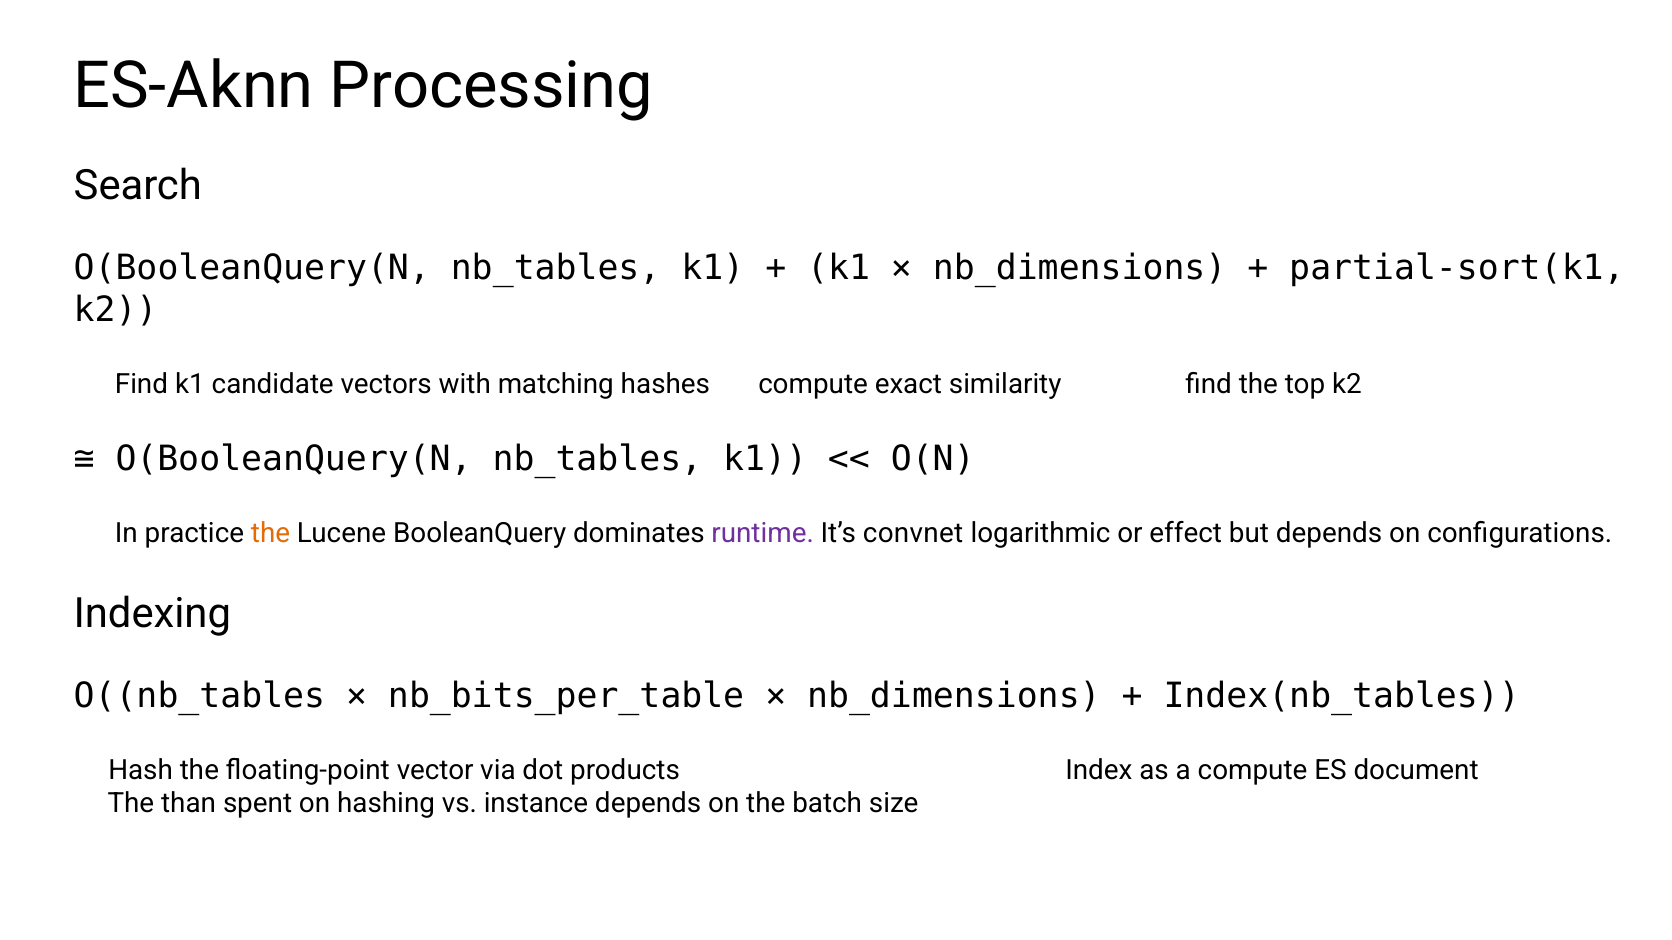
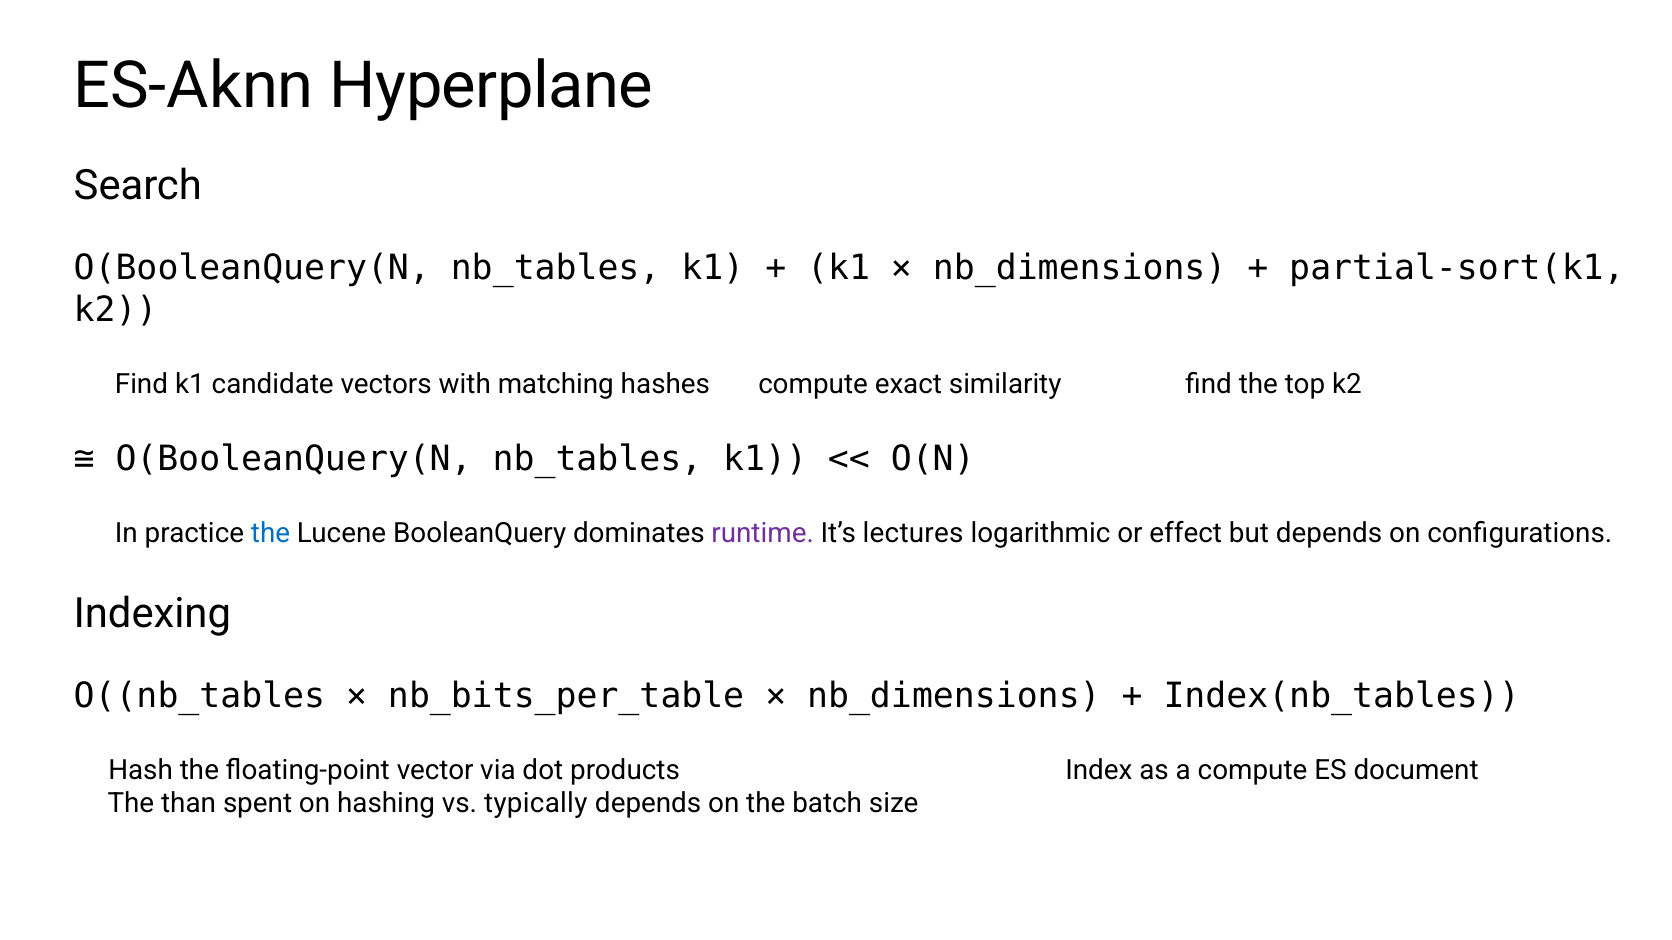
Processing: Processing -> Hyperplane
the at (271, 534) colour: orange -> blue
convnet: convnet -> lectures
instance: instance -> typically
